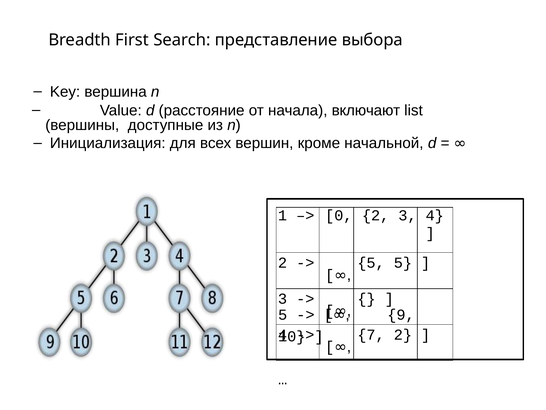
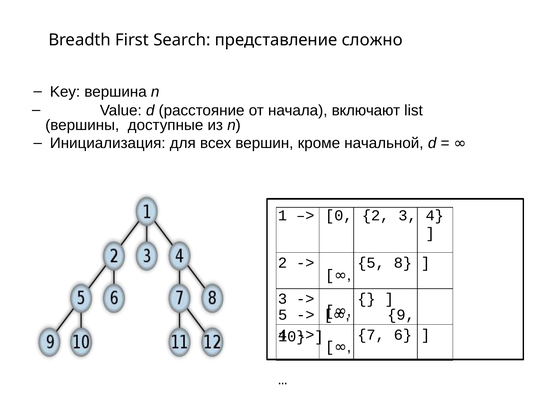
выбора: выбора -> сложно
5 5: 5 -> 8
7 2: 2 -> 6
